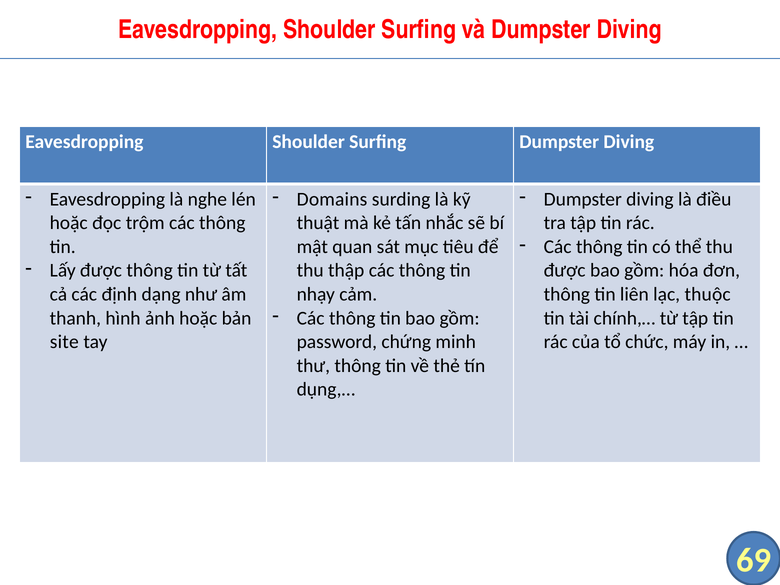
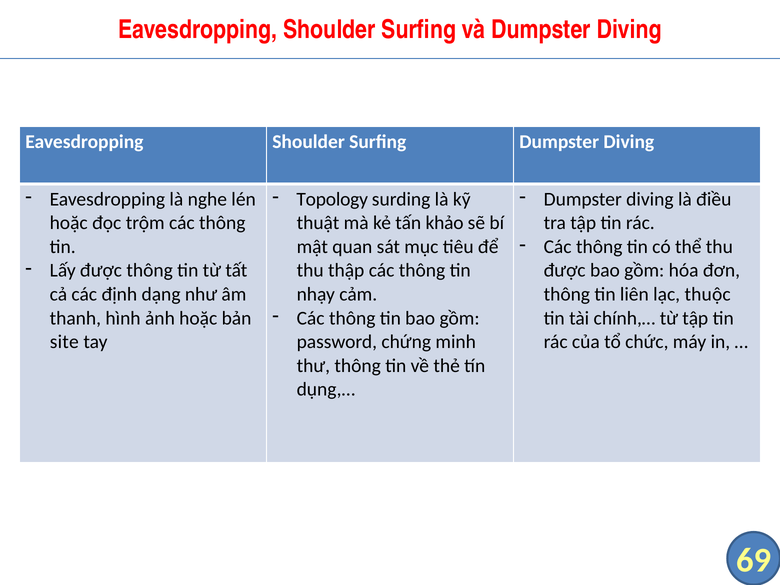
Domains: Domains -> Topology
nhắc: nhắc -> khảo
